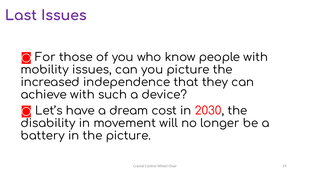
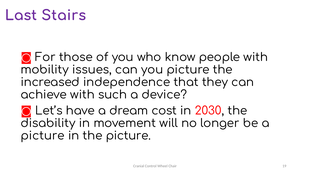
Last Issues: Issues -> Stairs
battery at (43, 136): battery -> picture
